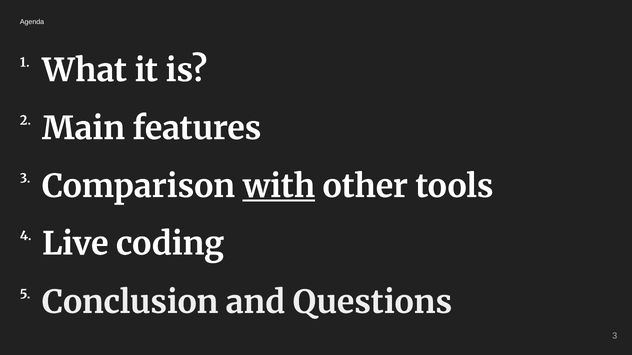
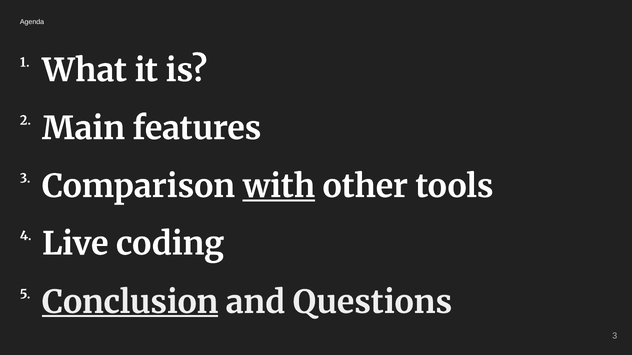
Conclusion underline: none -> present
